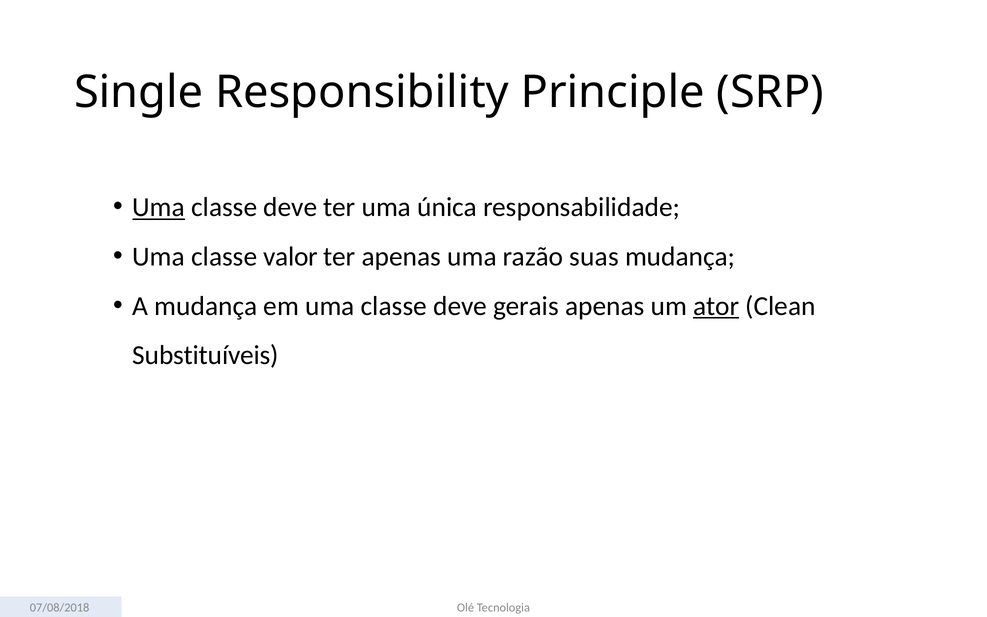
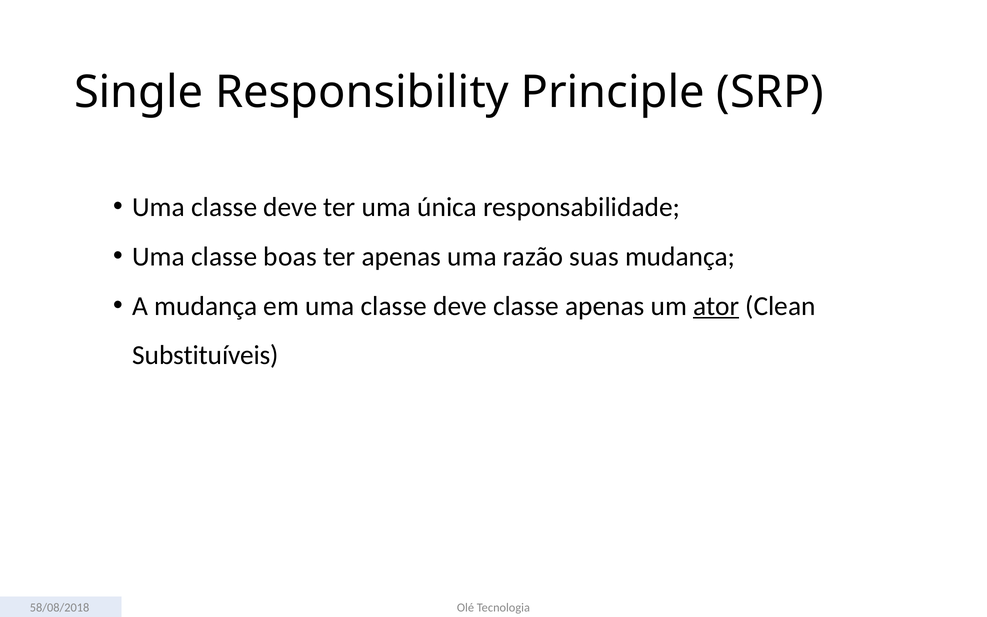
Uma at (159, 207) underline: present -> none
valor: valor -> boas
deve gerais: gerais -> classe
07/08/2018: 07/08/2018 -> 58/08/2018
